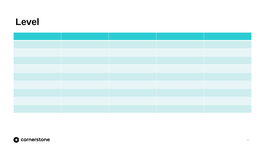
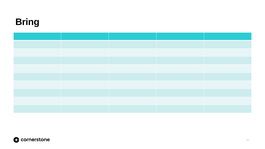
Level: Level -> Bring
